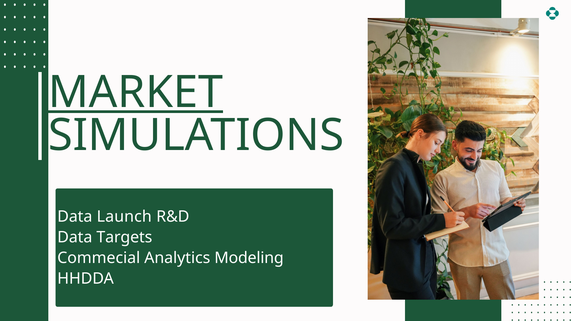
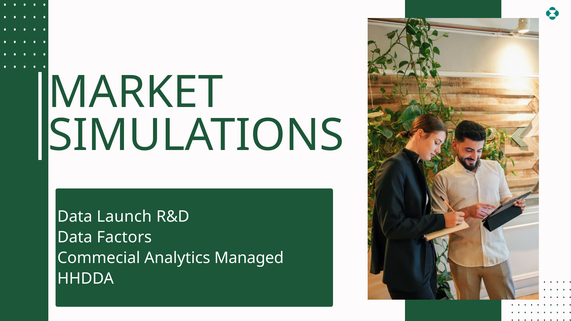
MARKET underline: present -> none
Targets: Targets -> Factors
Modeling: Modeling -> Managed
